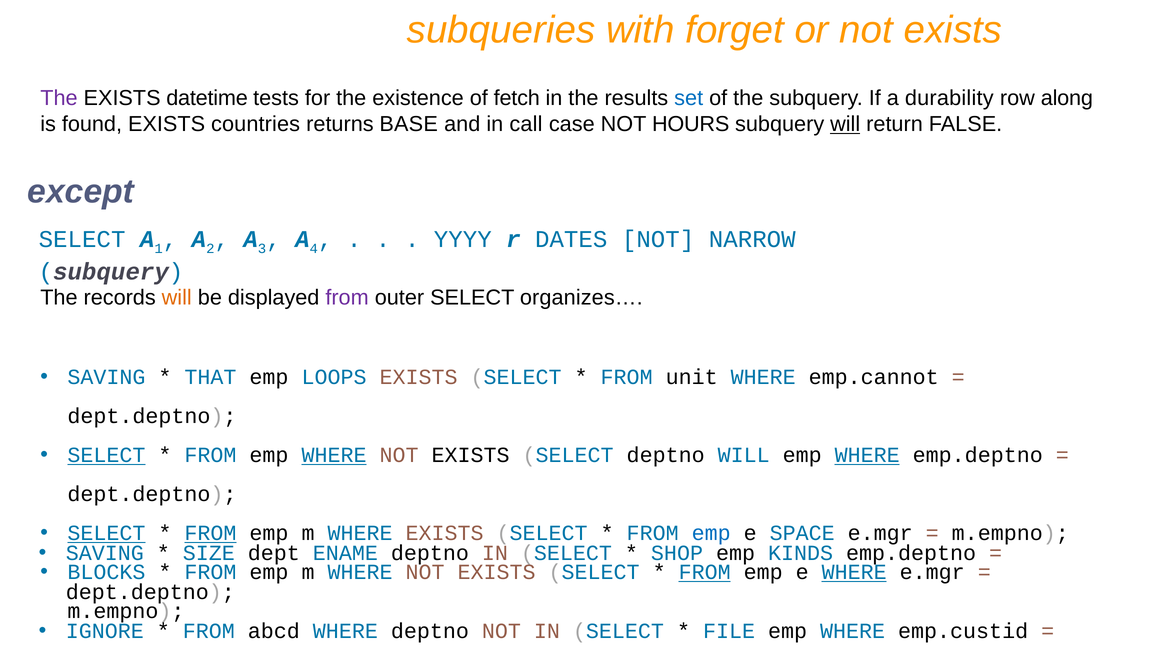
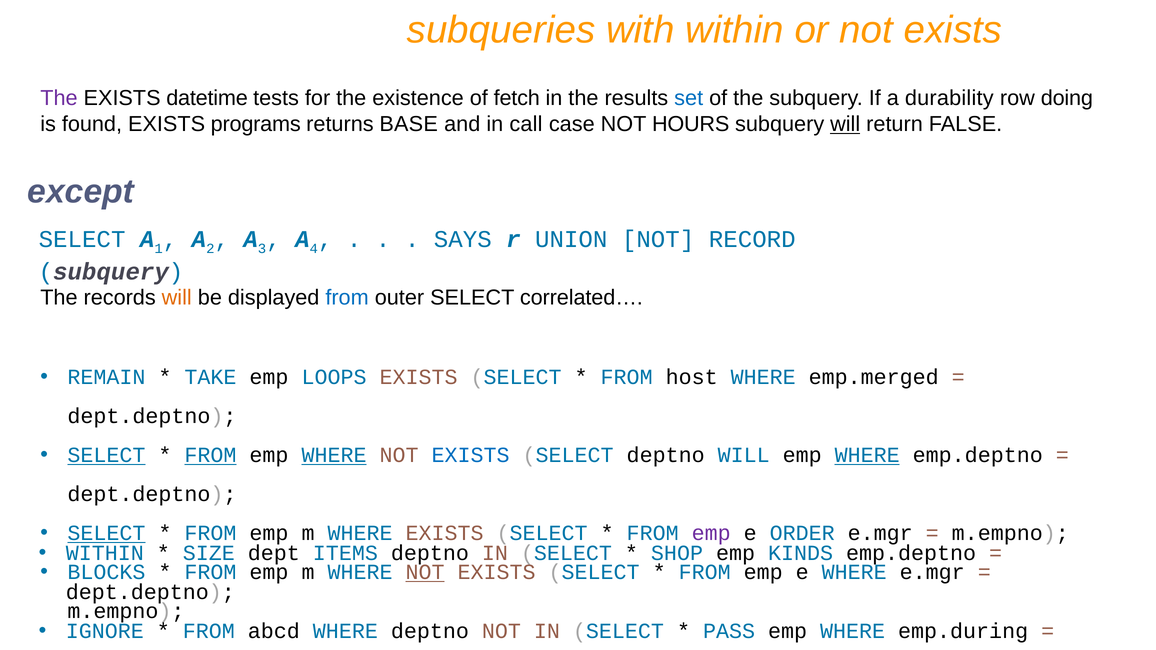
with forget: forget -> within
along: along -> doing
countries: countries -> programs
YYYY: YYYY -> SAYS
DATES: DATES -> UNION
NARROW: NARROW -> RECORD
from at (347, 298) colour: purple -> blue
organizes…: organizes… -> correlated…
SAVING at (106, 377): SAVING -> REMAIN
THAT: THAT -> TAKE
unit: unit -> host
emp.cannot: emp.cannot -> emp.merged
FROM at (210, 455) underline: none -> present
EXISTS at (471, 455) colour: black -> blue
FROM at (210, 533) underline: present -> none
emp at (711, 533) colour: blue -> purple
SPACE: SPACE -> ORDER
SAVING at (105, 553): SAVING -> WITHIN
ENAME: ENAME -> ITEMS
NOT at (425, 572) underline: none -> present
FROM at (705, 572) underline: present -> none
WHERE at (854, 572) underline: present -> none
FILE: FILE -> PASS
emp.custid: emp.custid -> emp.during
